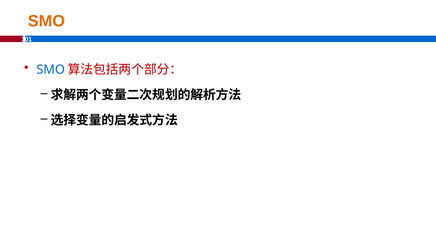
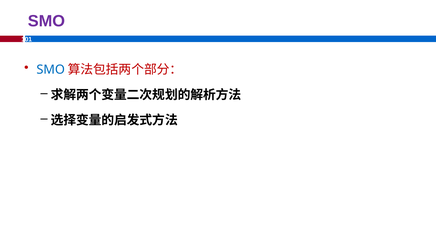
SMO at (46, 21) colour: orange -> purple
